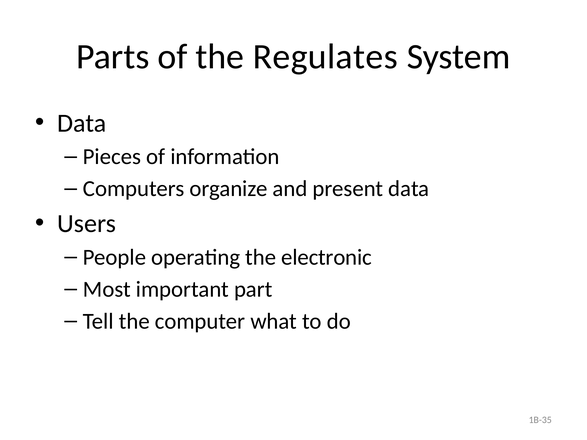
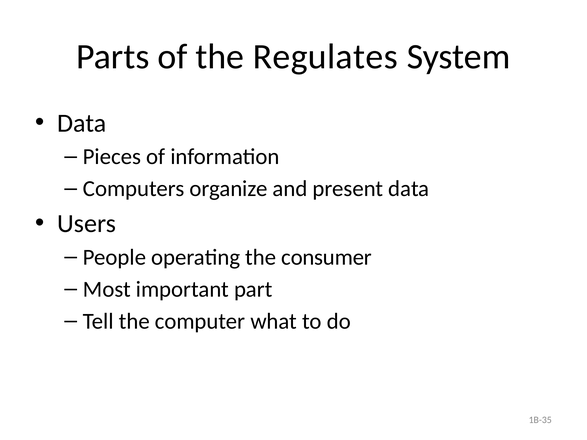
electronic: electronic -> consumer
